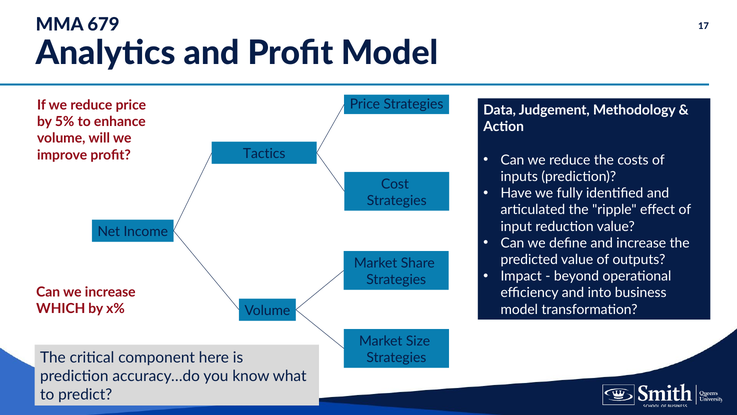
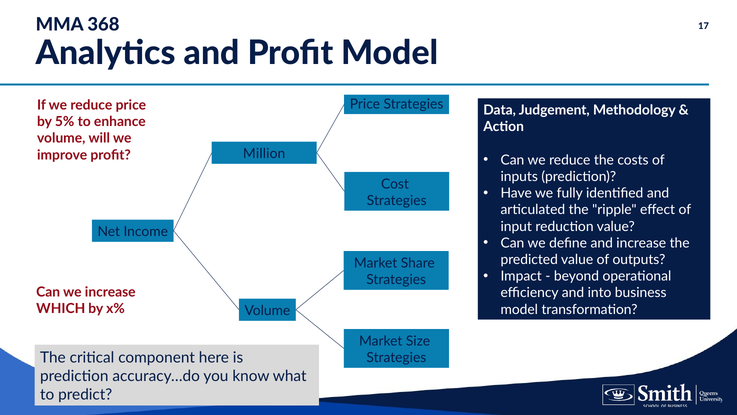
679: 679 -> 368
Tactics: Tactics -> Million
